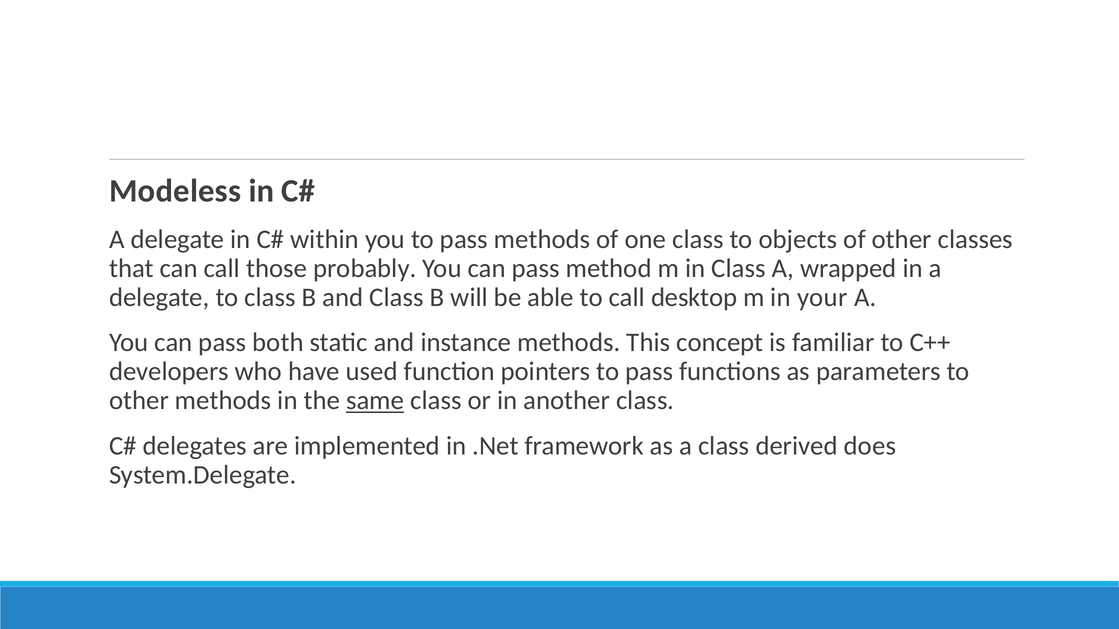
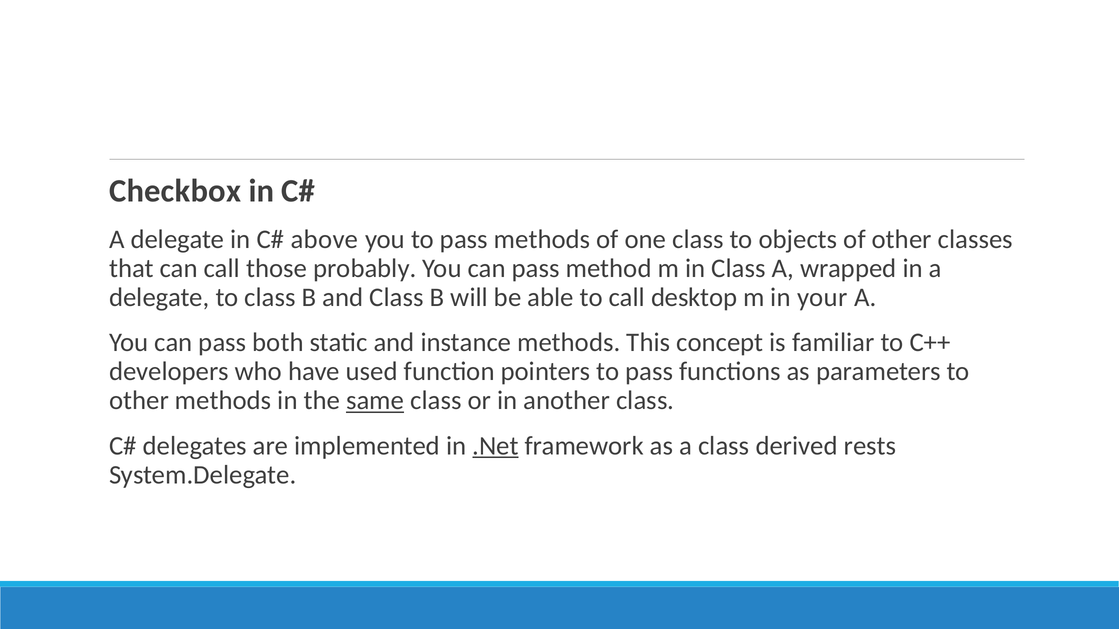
Modeless: Modeless -> Checkbox
within: within -> above
.Net underline: none -> present
does: does -> rests
